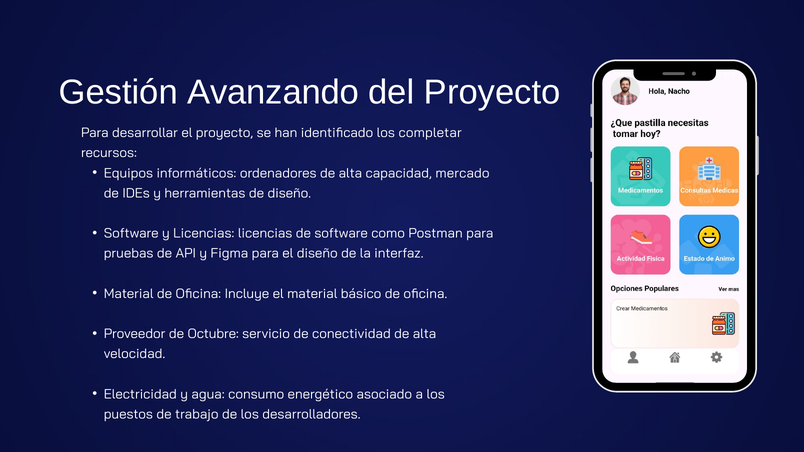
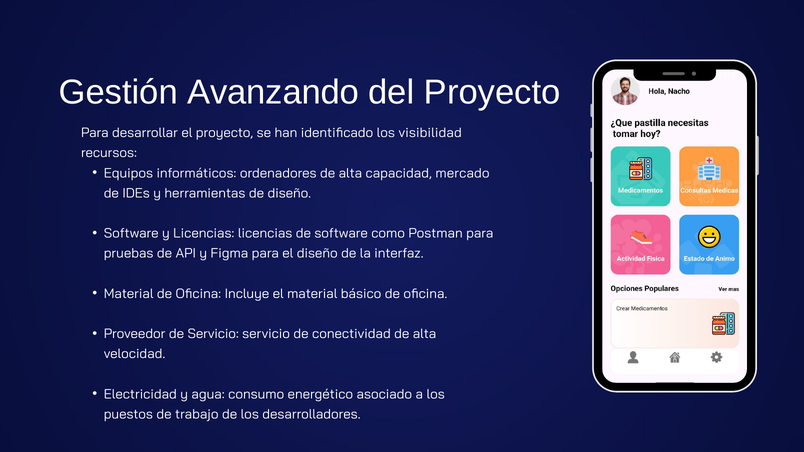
completar: completar -> visibilidad
de Octubre: Octubre -> Servicio
